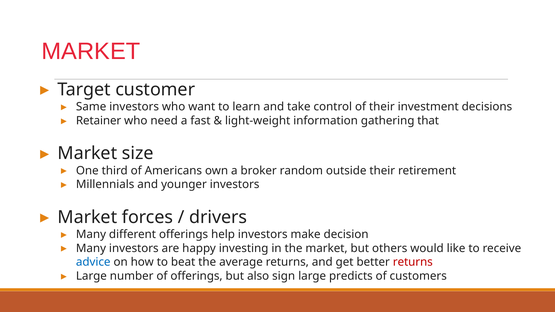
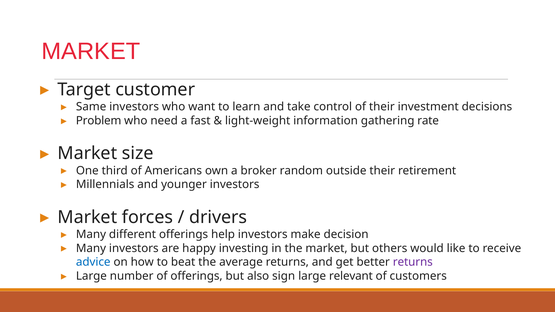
Retainer: Retainer -> Problem
that: that -> rate
returns at (413, 262) colour: red -> purple
predicts: predicts -> relevant
